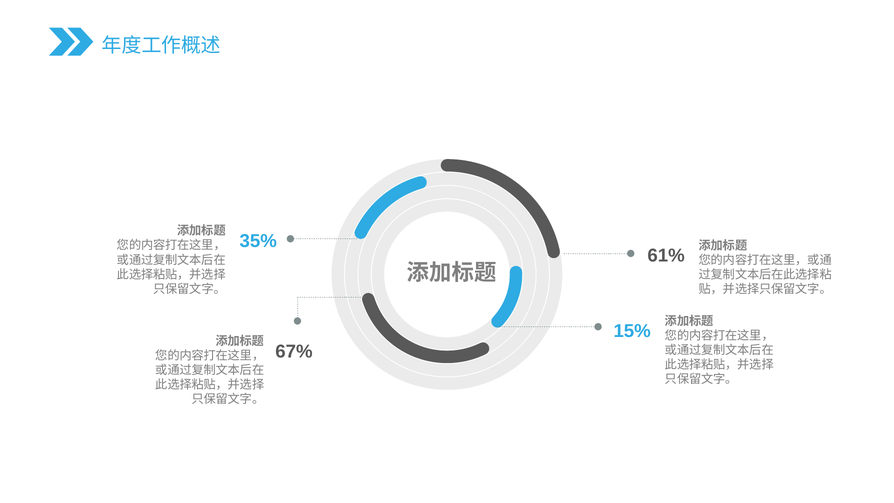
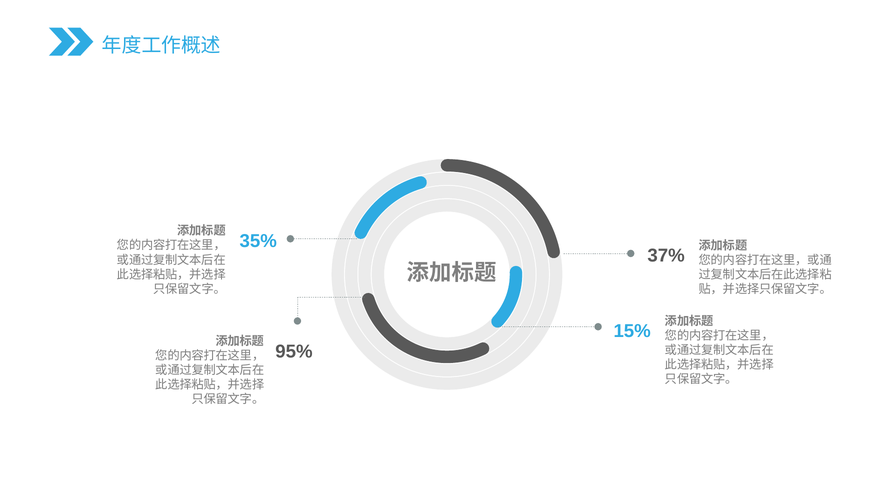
61%: 61% -> 37%
67%: 67% -> 95%
